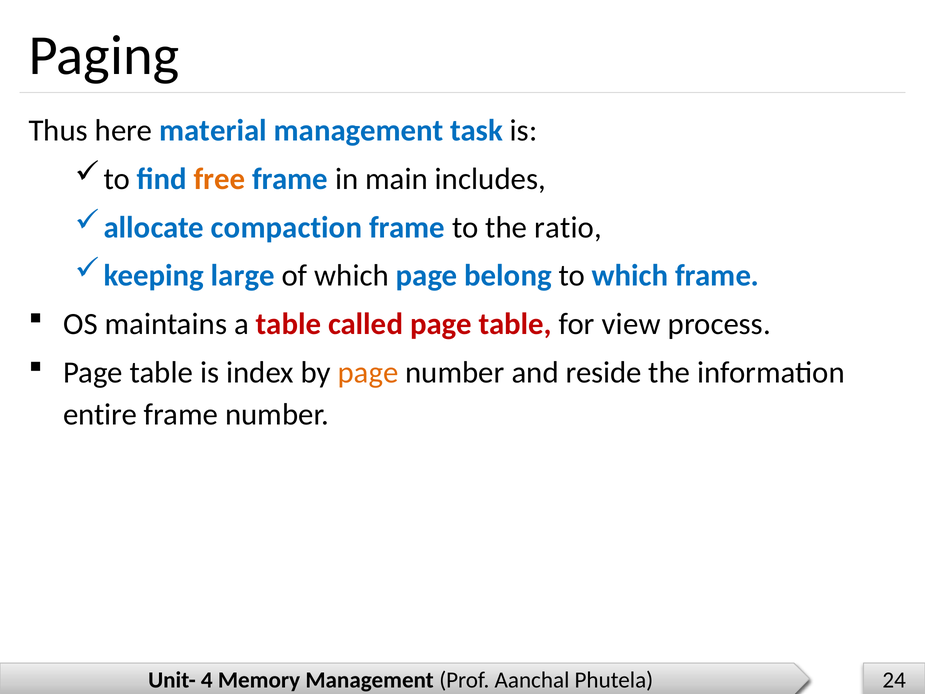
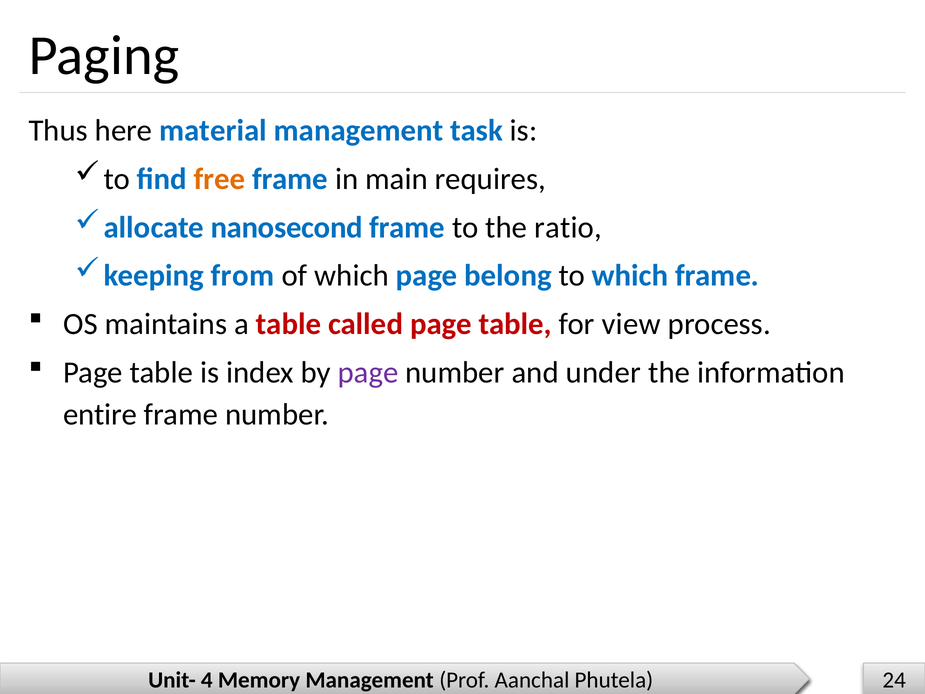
includes: includes -> requires
compaction: compaction -> nanosecond
large: large -> from
page at (368, 372) colour: orange -> purple
reside: reside -> under
